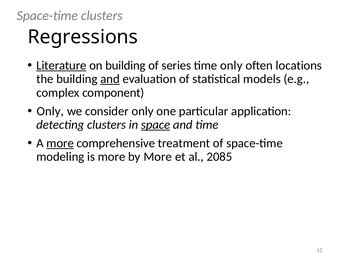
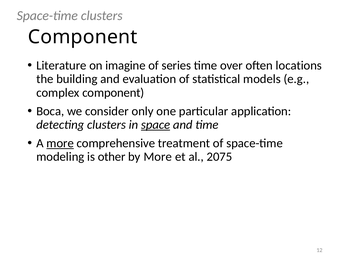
Regressions at (83, 37): Regressions -> Component
Literature underline: present -> none
on building: building -> imagine
time only: only -> over
and at (110, 79) underline: present -> none
Only at (50, 111): Only -> Boca
is more: more -> other
2085: 2085 -> 2075
